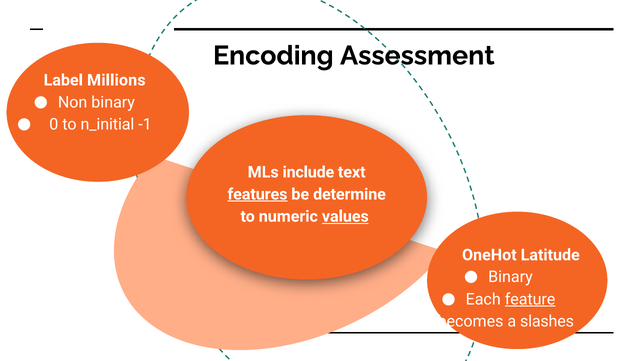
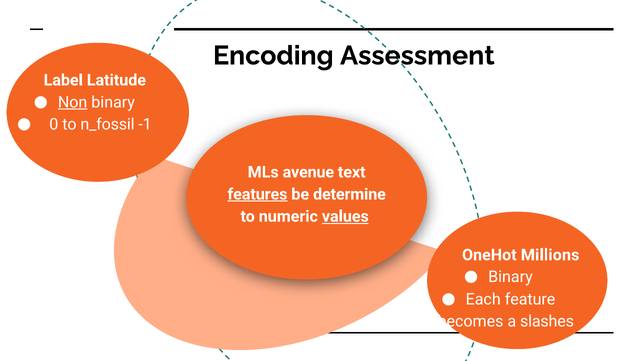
Millions: Millions -> Latitude
Non underline: none -> present
n_initial: n_initial -> n_fossil
include: include -> avenue
Latitude: Latitude -> Millions
feature underline: present -> none
